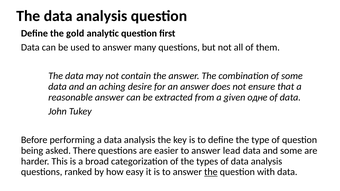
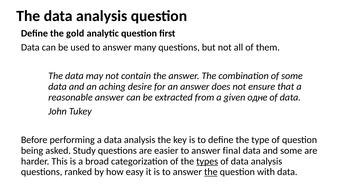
There: There -> Study
lead: lead -> final
types underline: none -> present
